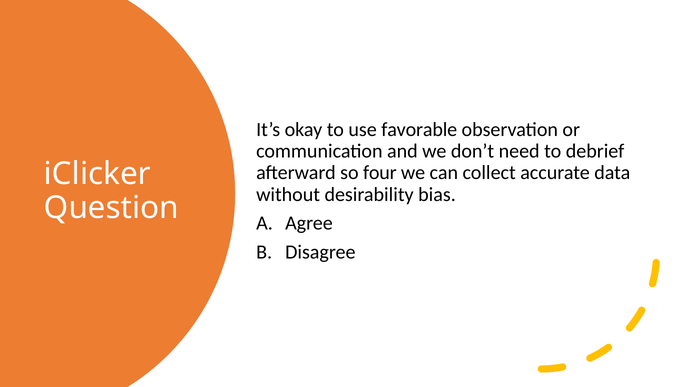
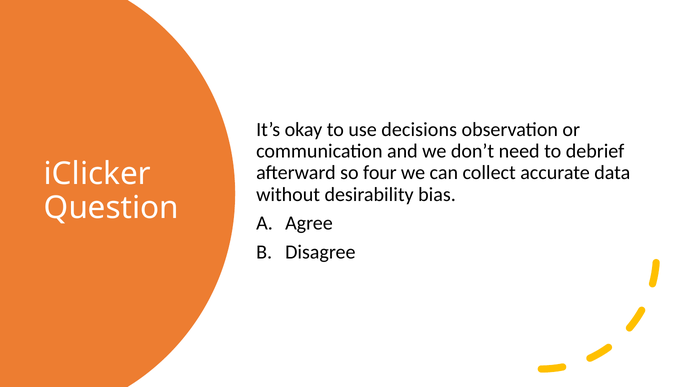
favorable: favorable -> decisions
